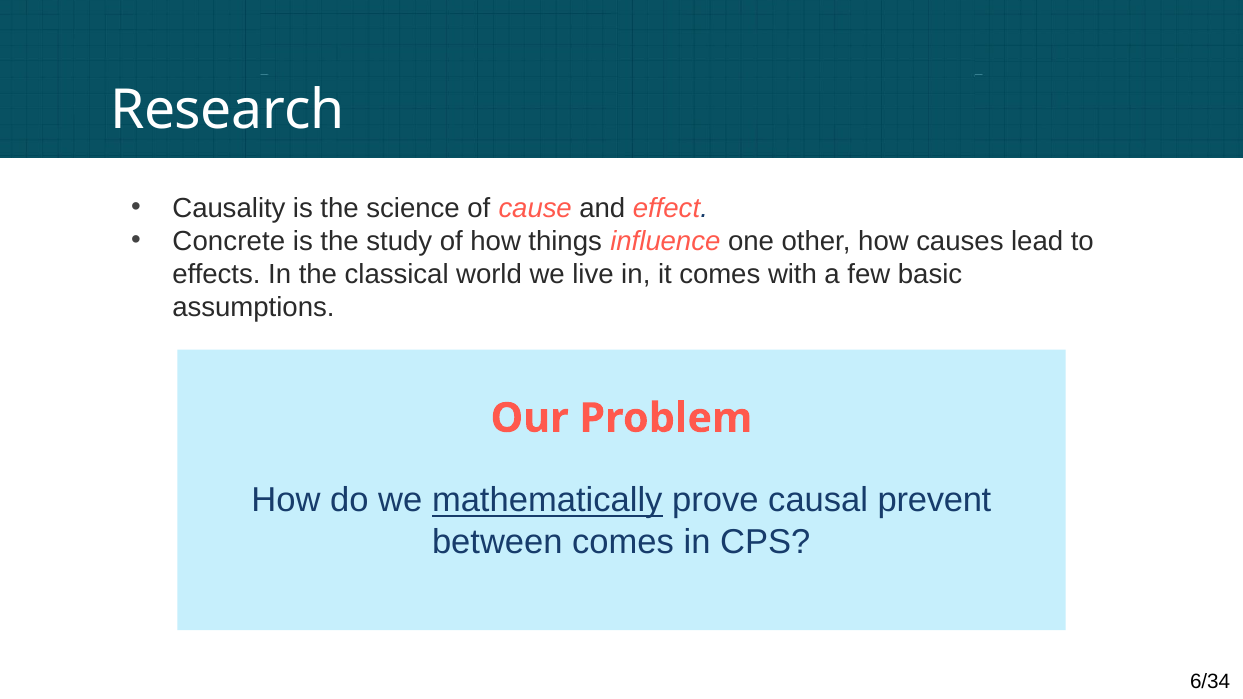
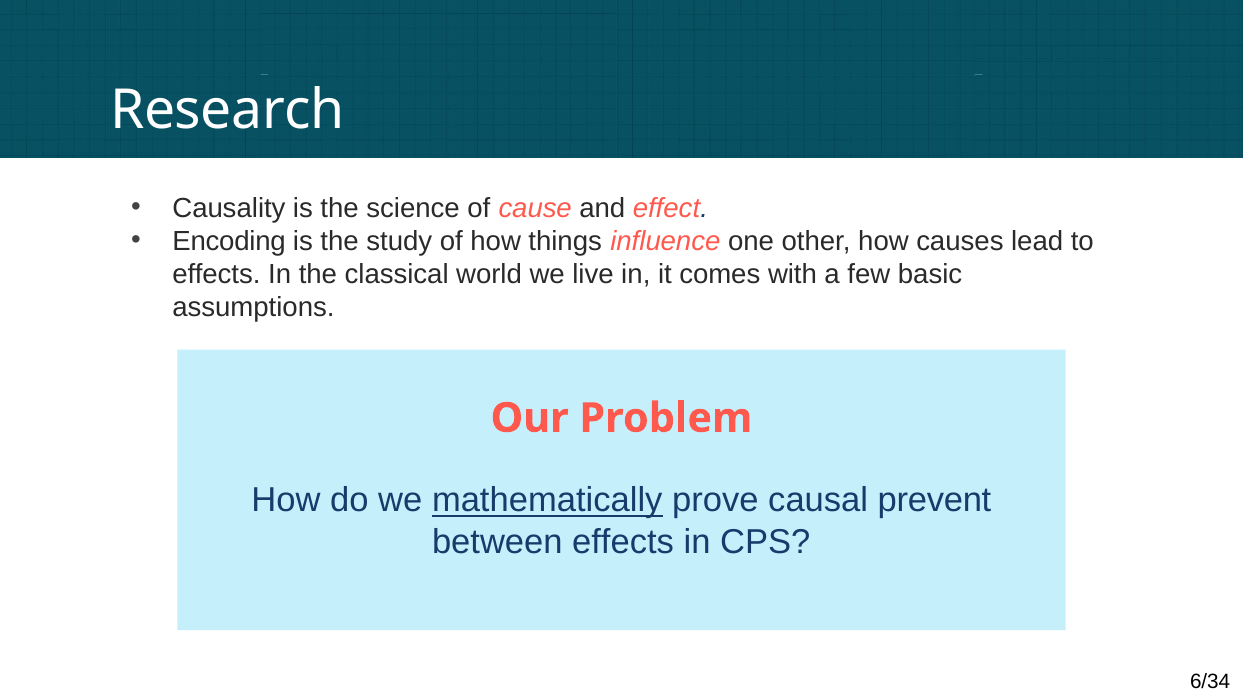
Concrete: Concrete -> Encoding
between comes: comes -> effects
